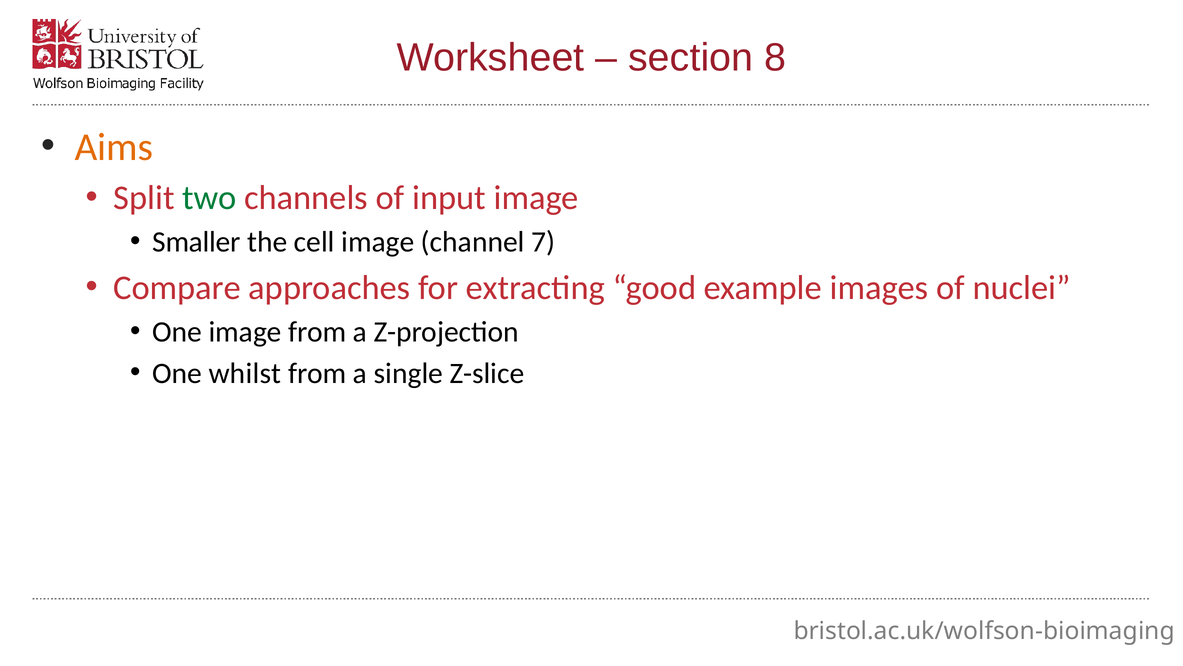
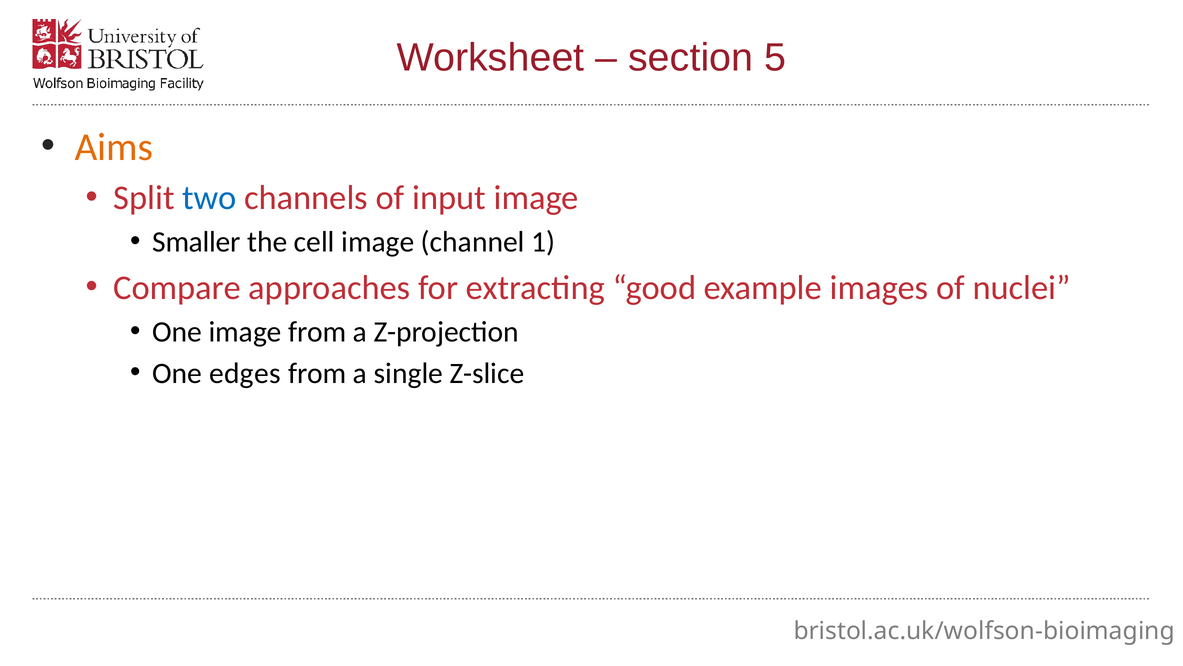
8: 8 -> 5
two colour: green -> blue
7: 7 -> 1
whilst: whilst -> edges
